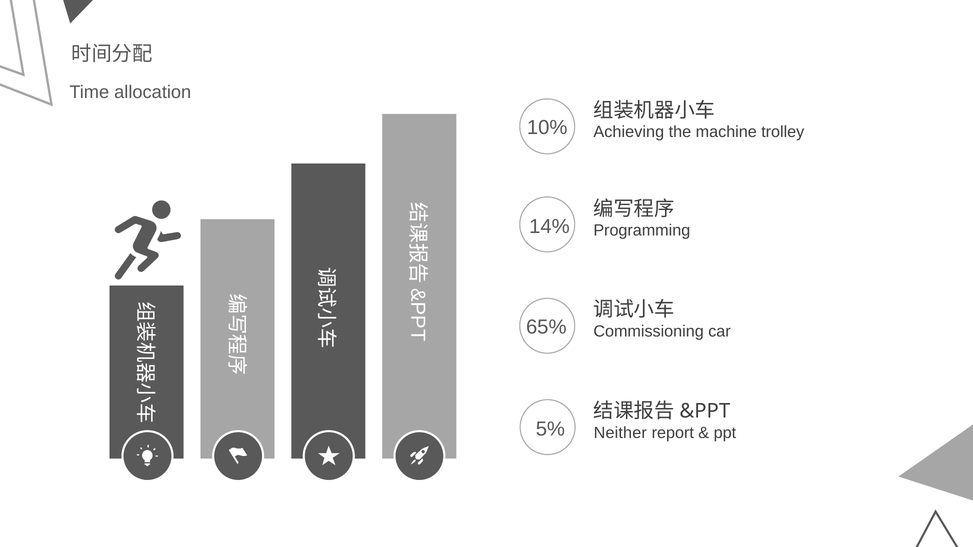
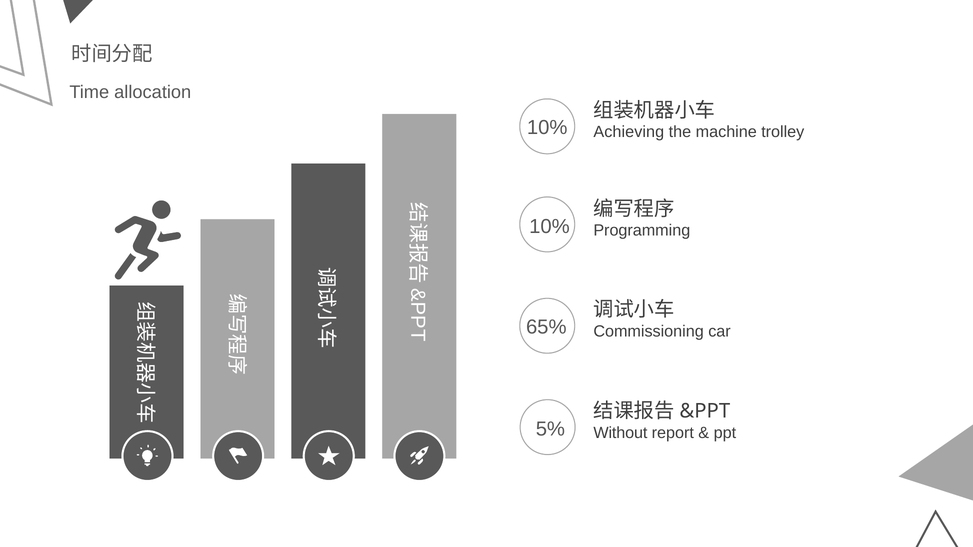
14% at (549, 227): 14% -> 10%
Neither: Neither -> Without
